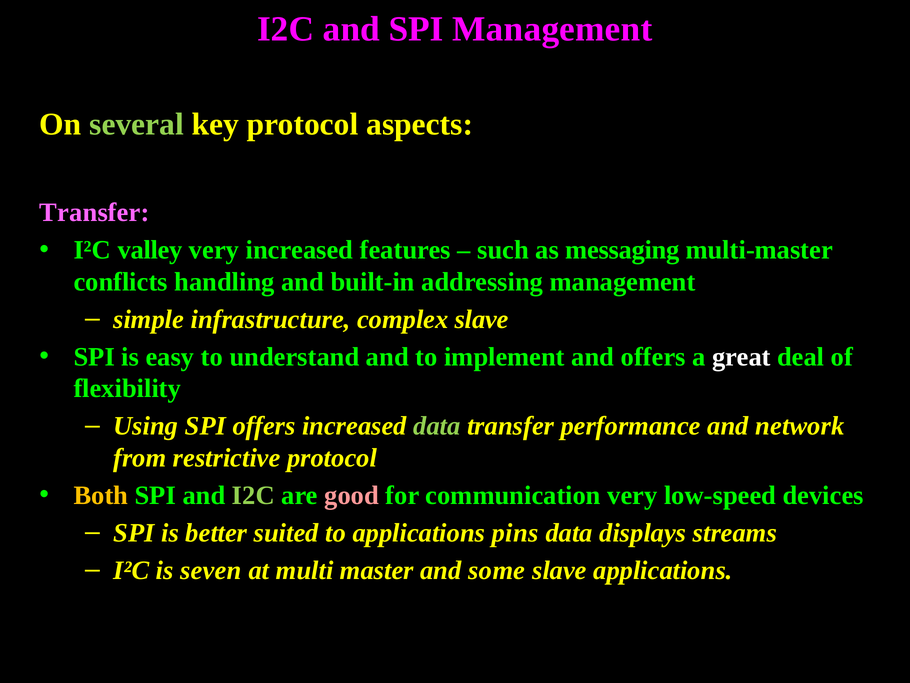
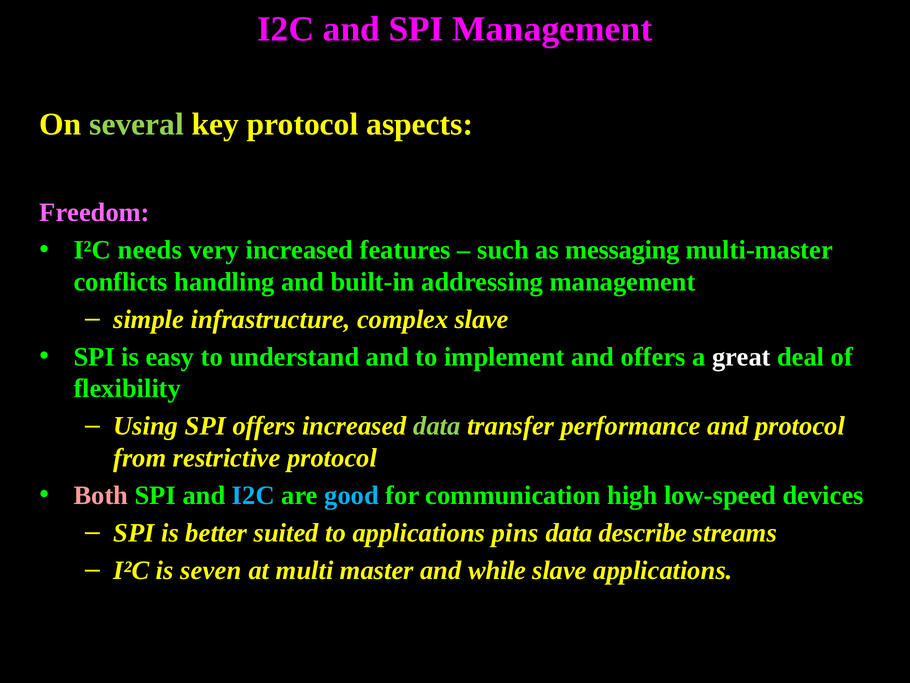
Transfer at (95, 212): Transfer -> Freedom
valley: valley -> needs
and network: network -> protocol
Both colour: yellow -> pink
I2C at (253, 495) colour: light green -> light blue
good colour: pink -> light blue
communication very: very -> high
displays: displays -> describe
some: some -> while
